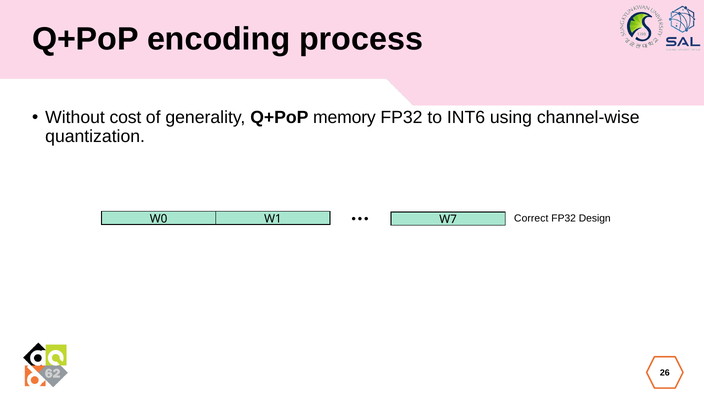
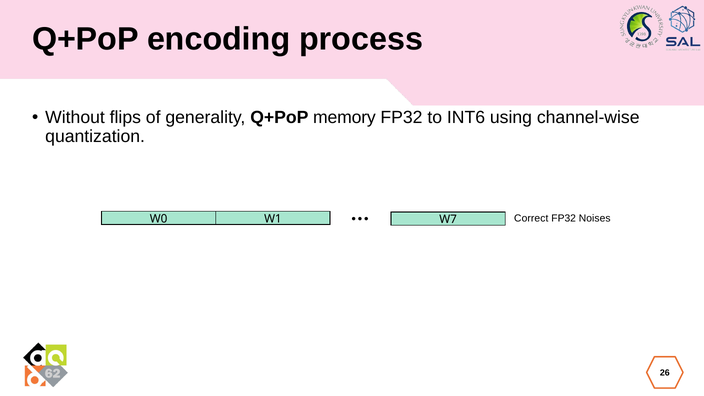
cost: cost -> flips
Design: Design -> Noises
